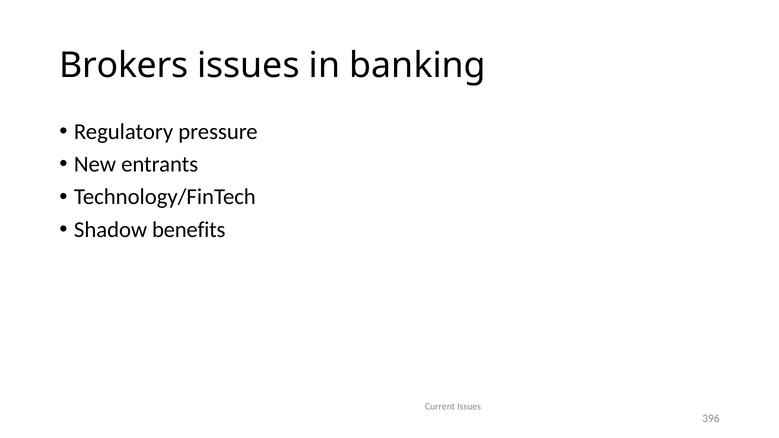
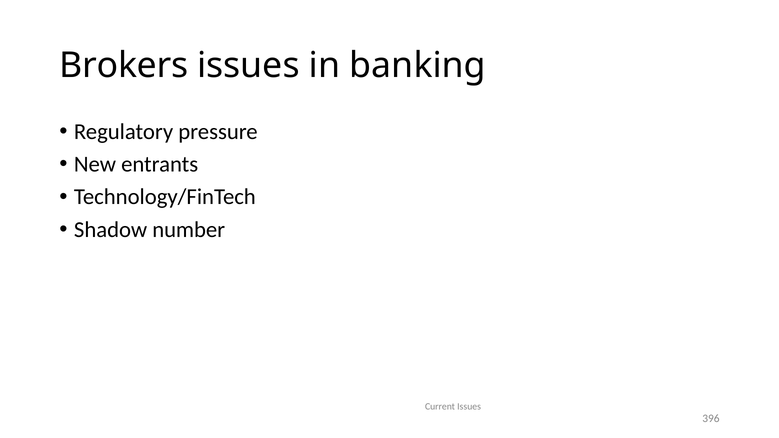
benefits: benefits -> number
